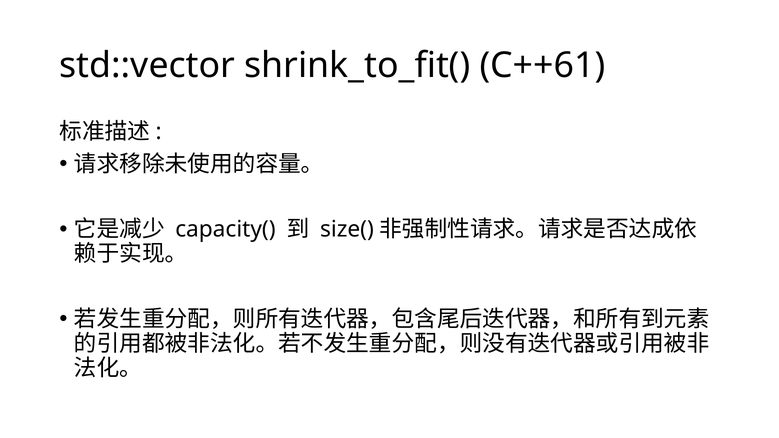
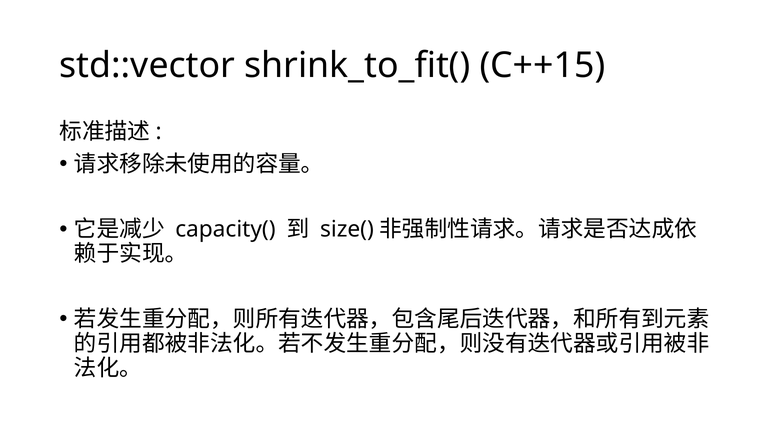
C++61: C++61 -> C++15
